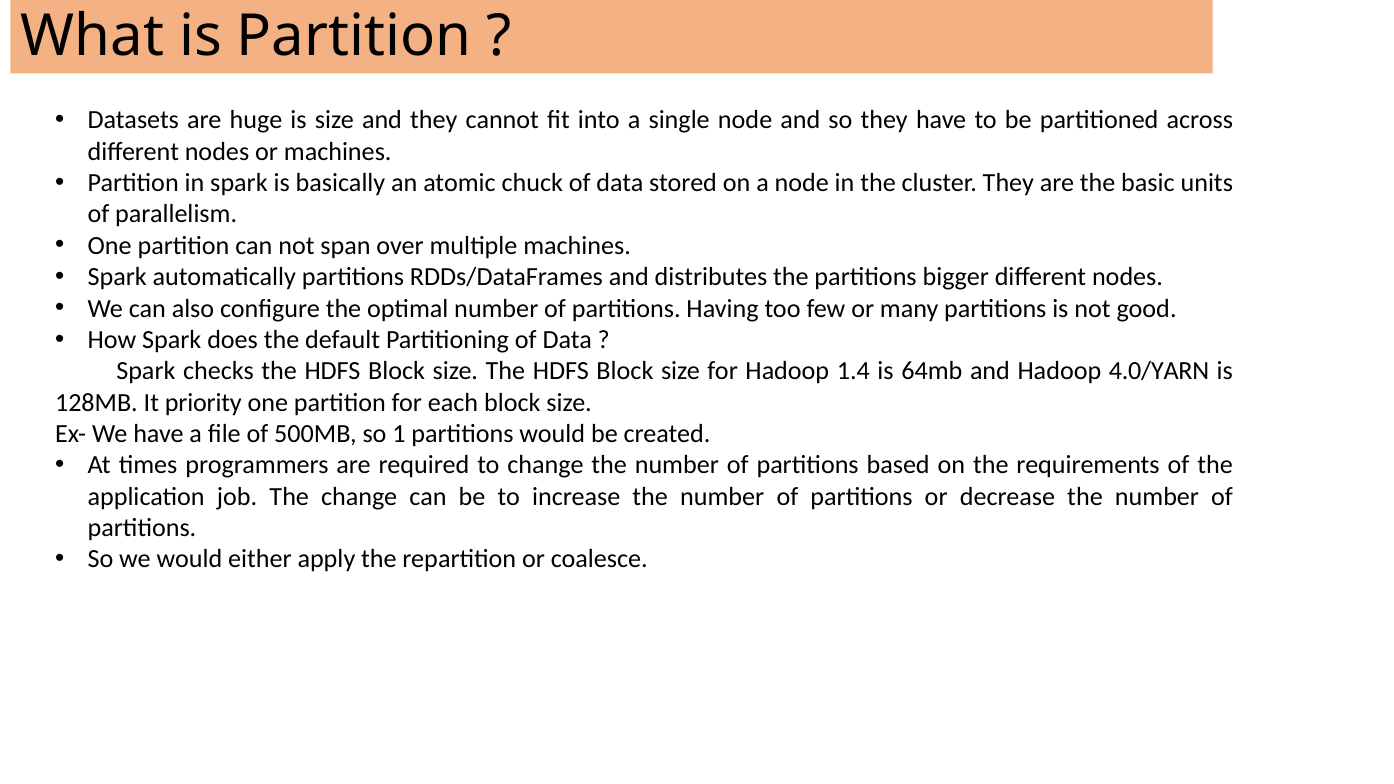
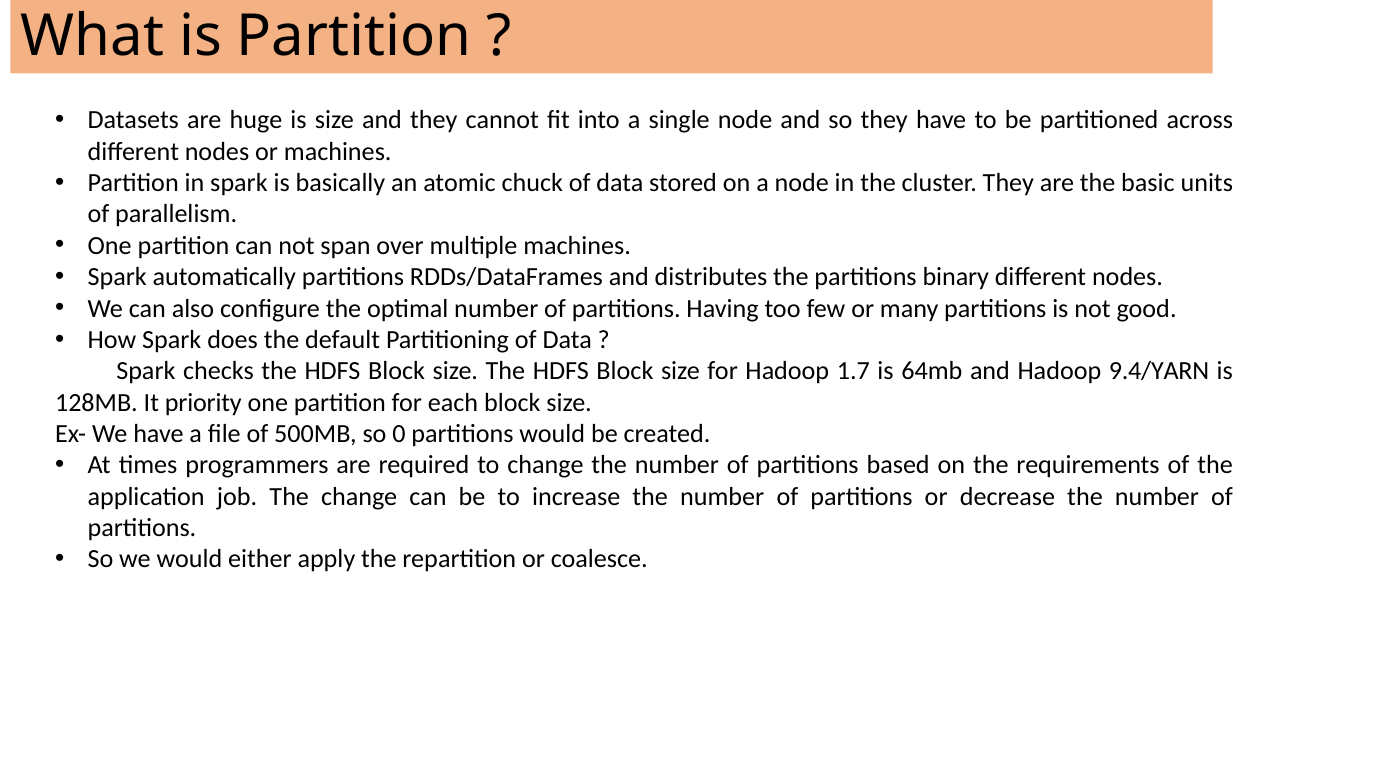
bigger: bigger -> binary
1.4: 1.4 -> 1.7
4.0/YARN: 4.0/YARN -> 9.4/YARN
1: 1 -> 0
